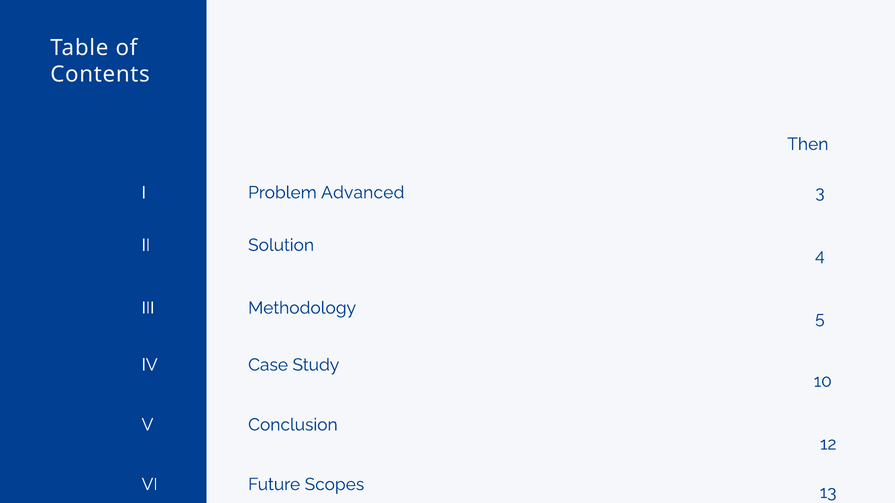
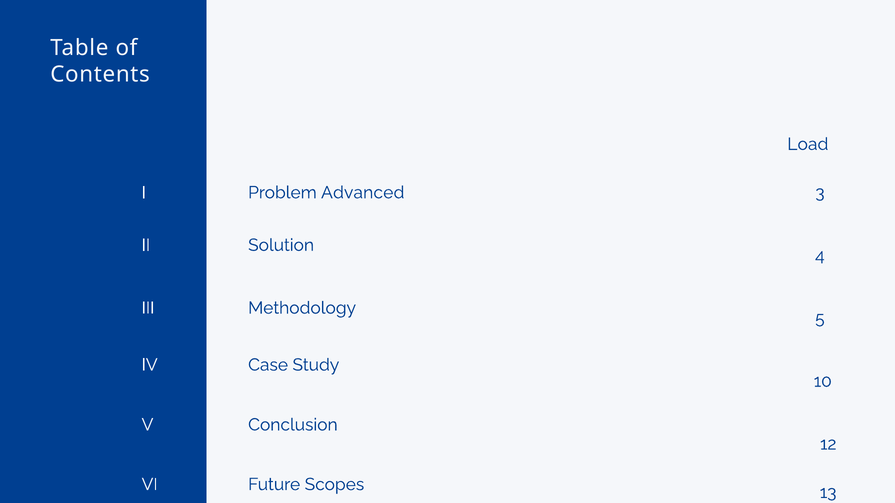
Then: Then -> Load
